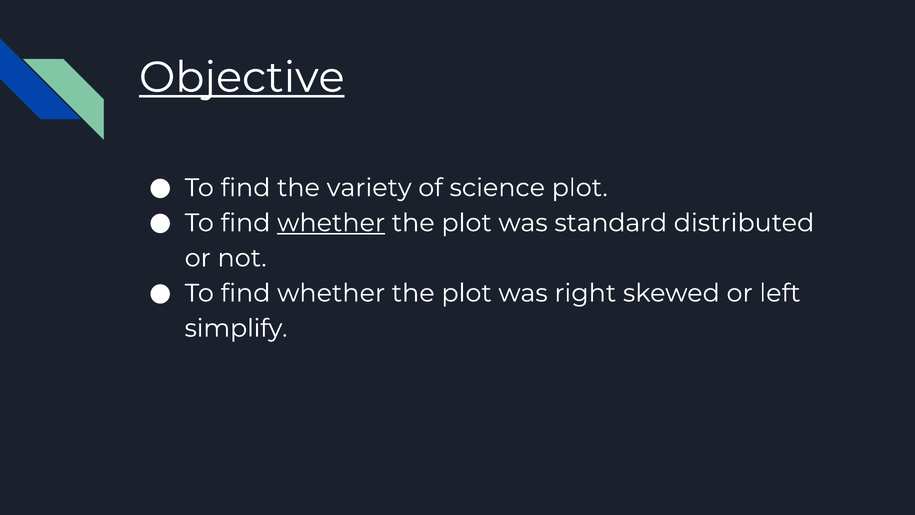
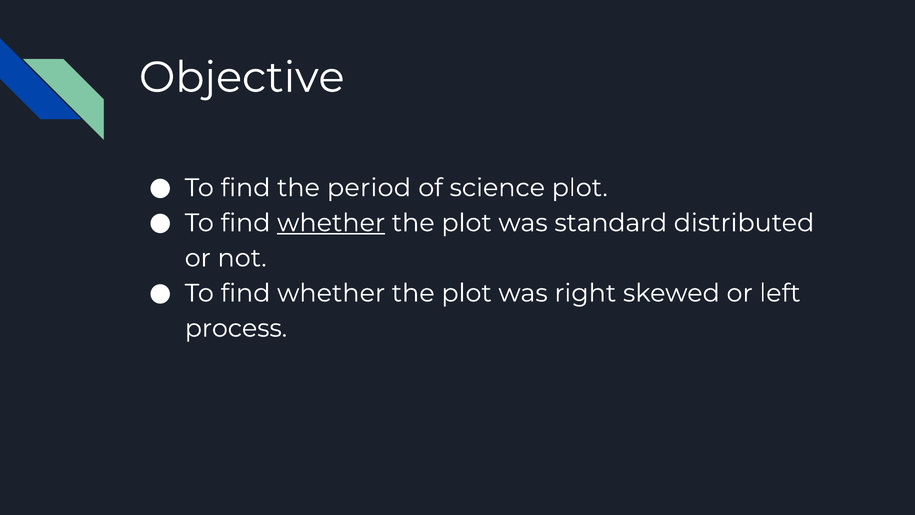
Objective underline: present -> none
variety: variety -> period
simplify: simplify -> process
